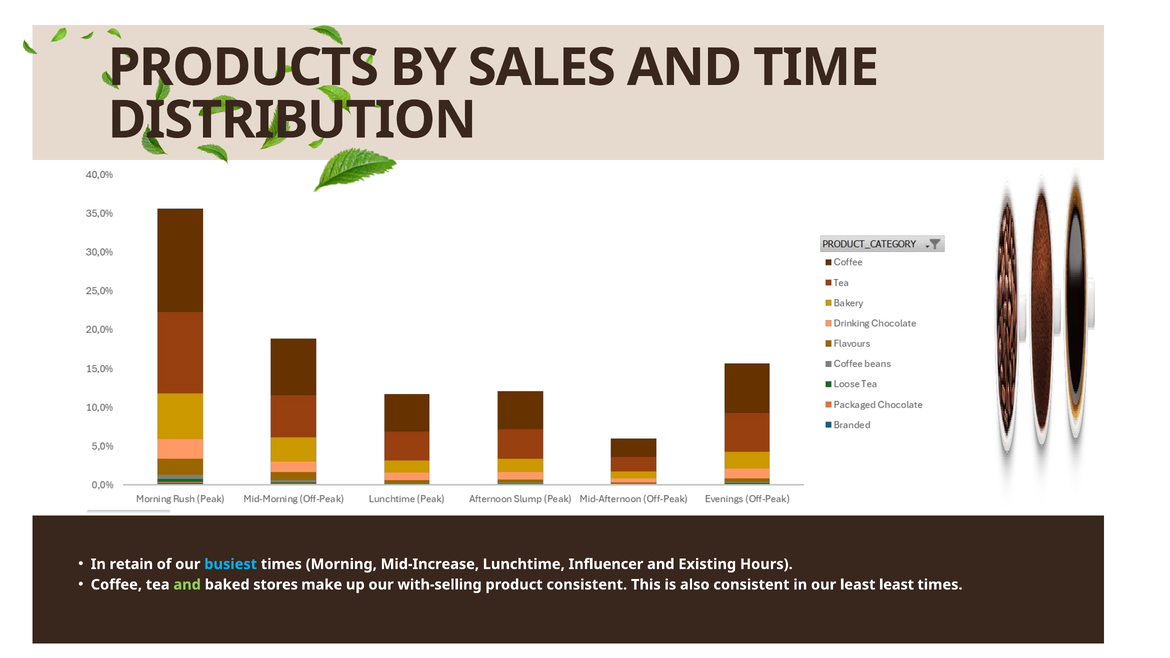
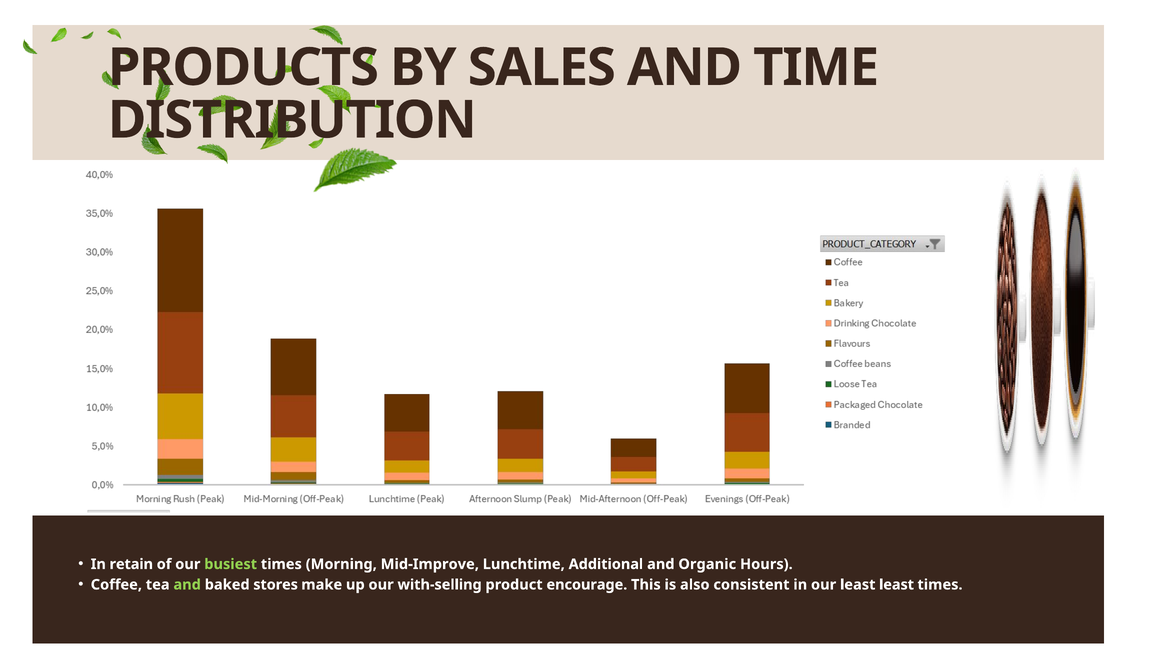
busiest colour: light blue -> light green
Mid-Increase: Mid-Increase -> Mid-Improve
Influencer: Influencer -> Additional
Existing: Existing -> Organic
product consistent: consistent -> encourage
